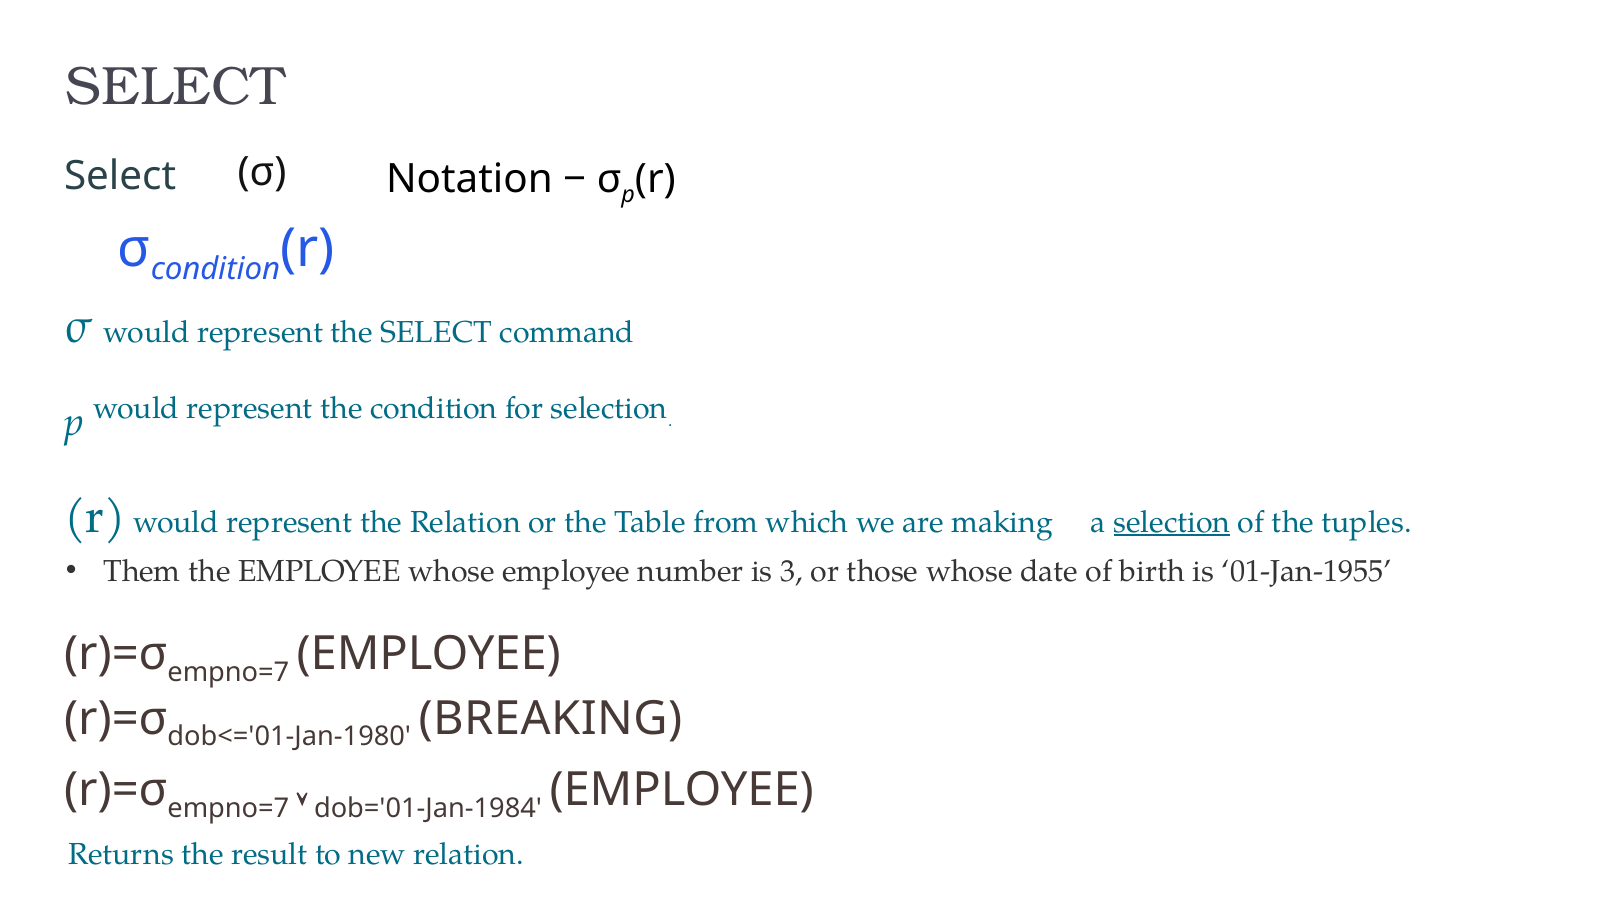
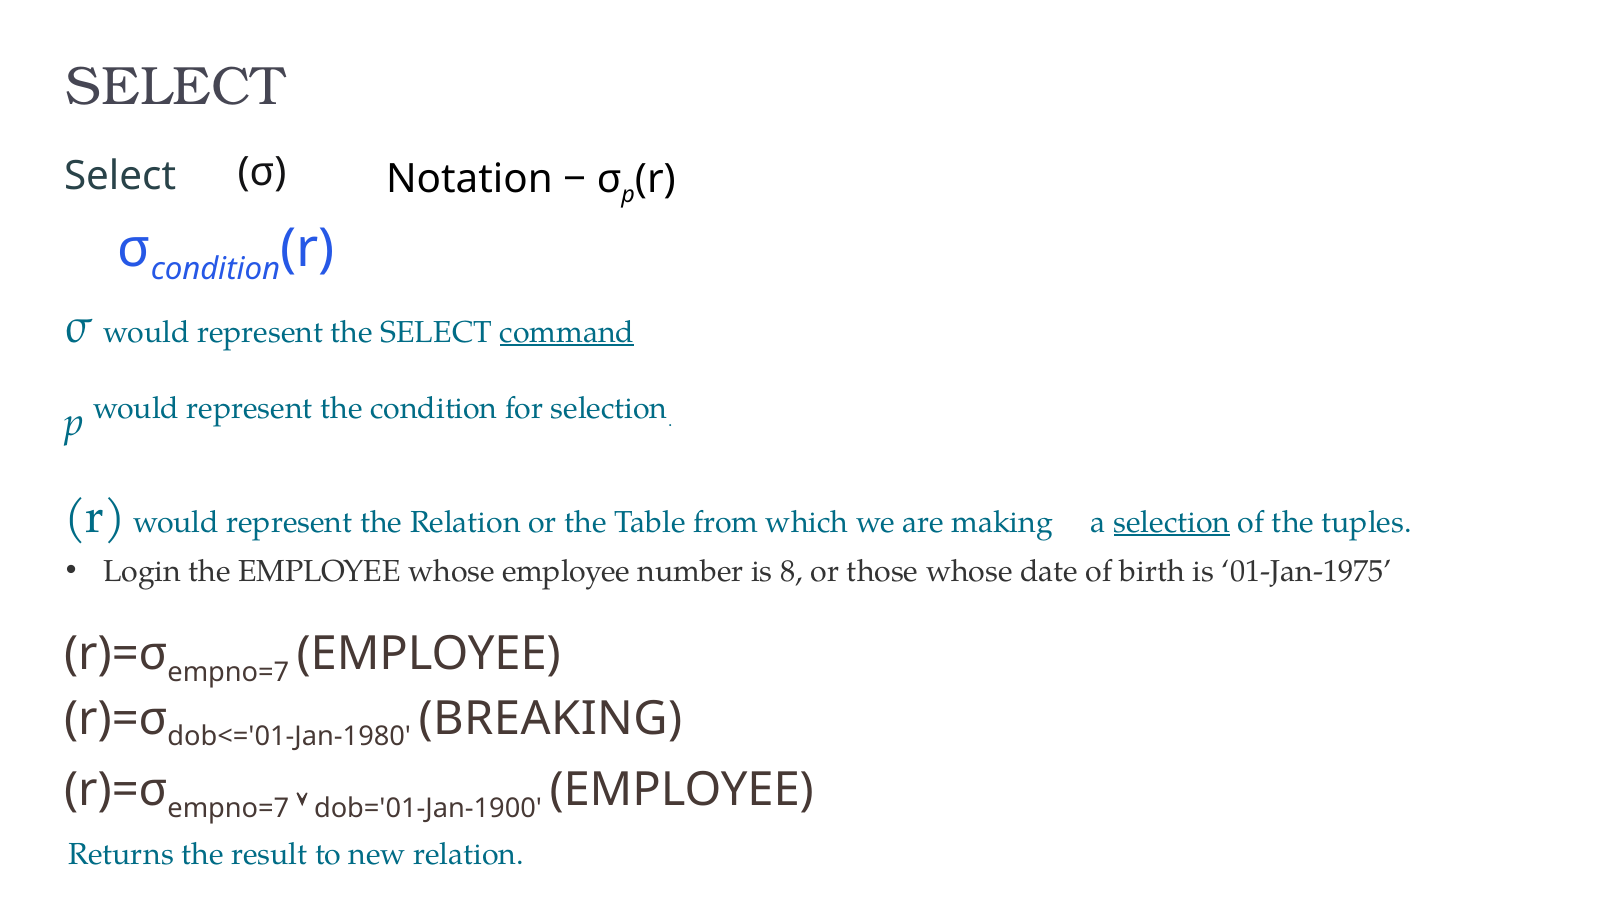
command underline: none -> present
Them: Them -> Login
3: 3 -> 8
01-Jan-1955: 01-Jan-1955 -> 01-Jan-1975
dob='01-Jan-1984: dob='01-Jan-1984 -> dob='01-Jan-1900
